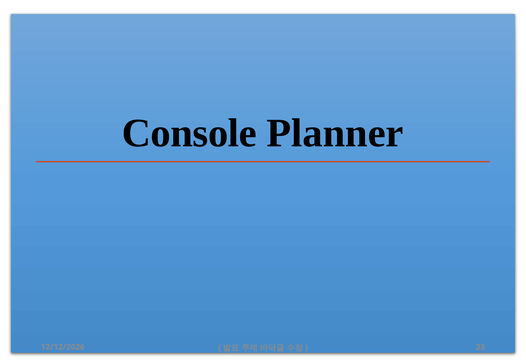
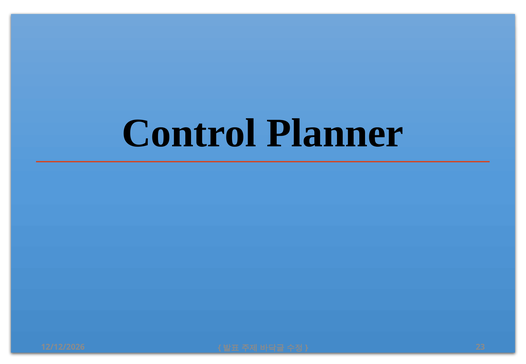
Console: Console -> Control
